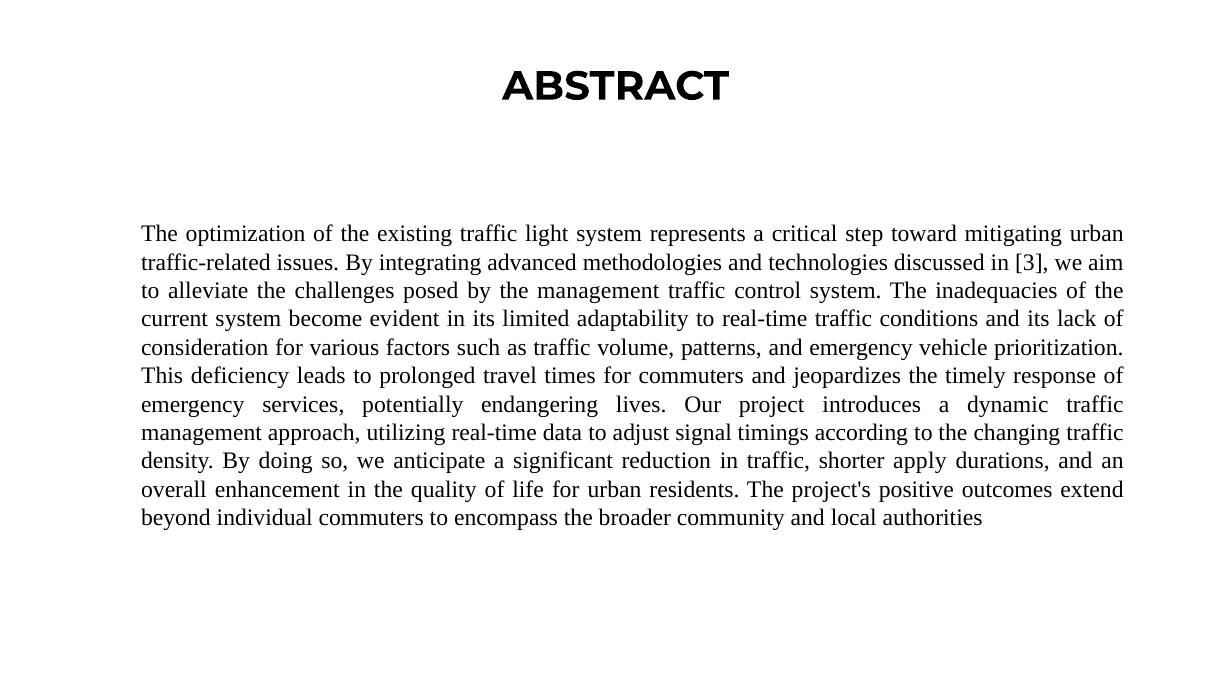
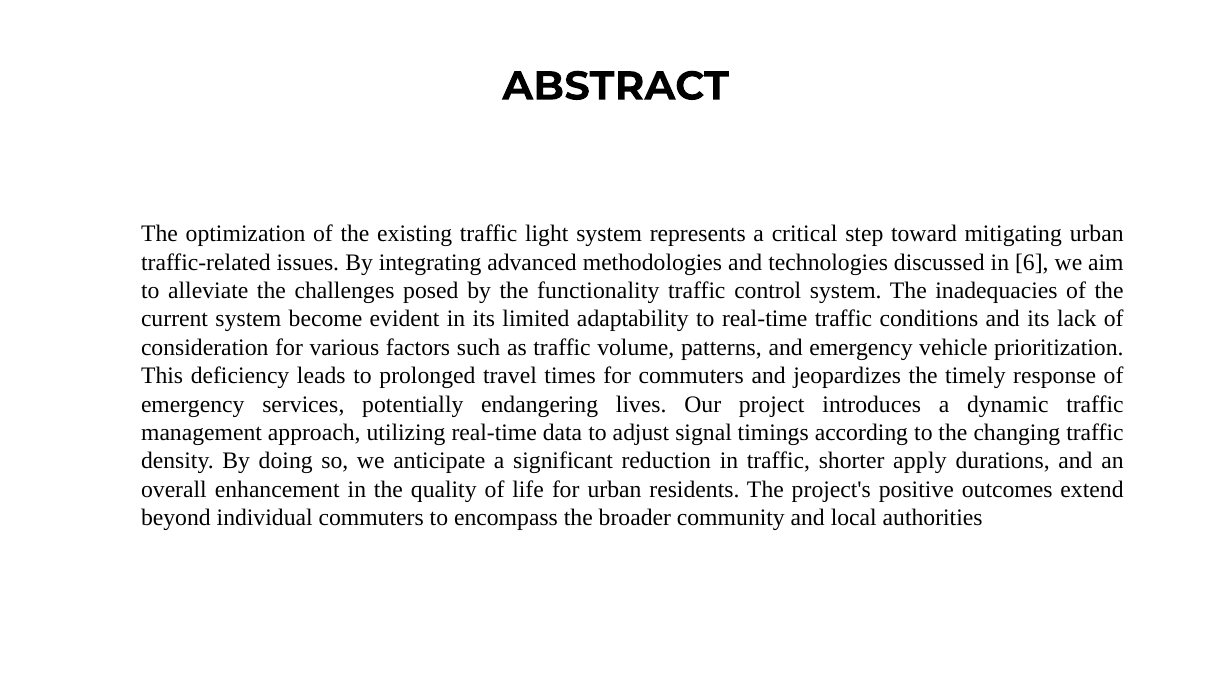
3: 3 -> 6
the management: management -> functionality
